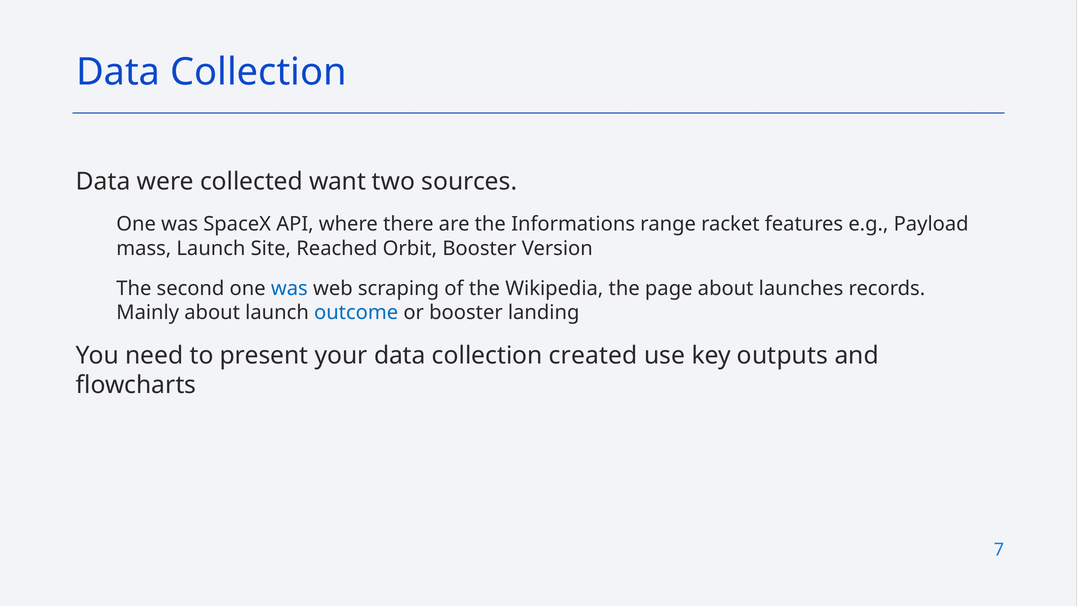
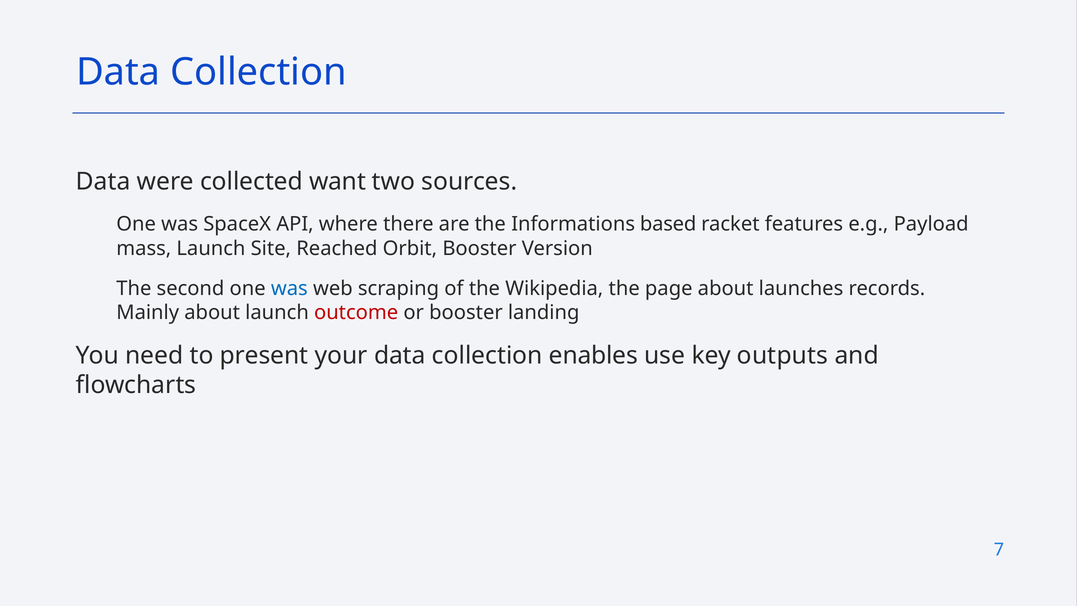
range: range -> based
outcome colour: blue -> red
created: created -> enables
